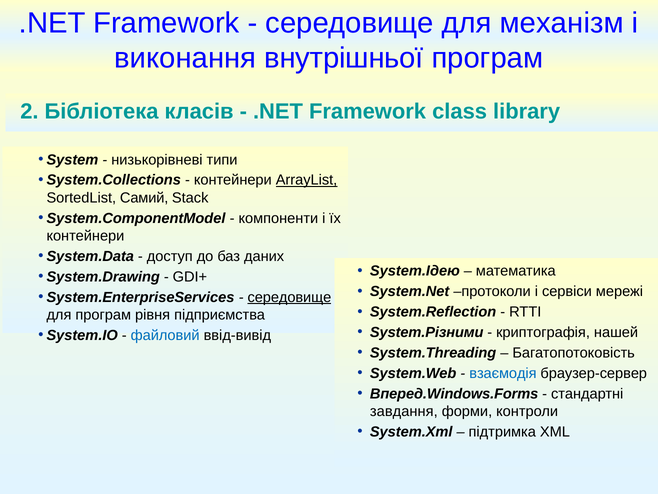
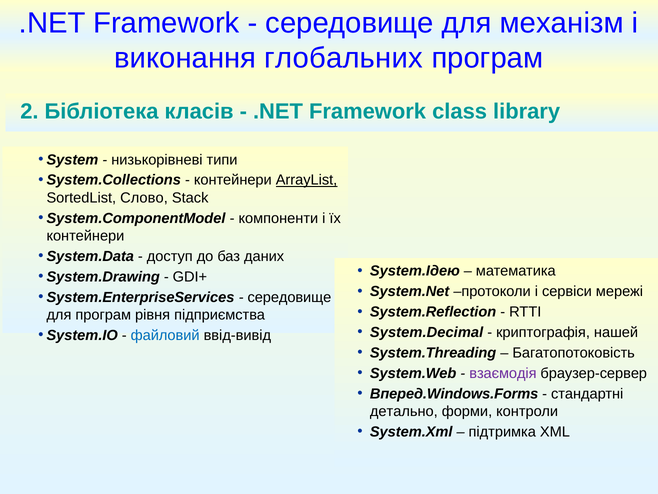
внутрішньої: внутрішньої -> глобальних
Самий: Самий -> Слово
середовище at (289, 297) underline: present -> none
System.Різними: System.Різними -> System.Decimal
взаємодія colour: blue -> purple
завдання: завдання -> детально
